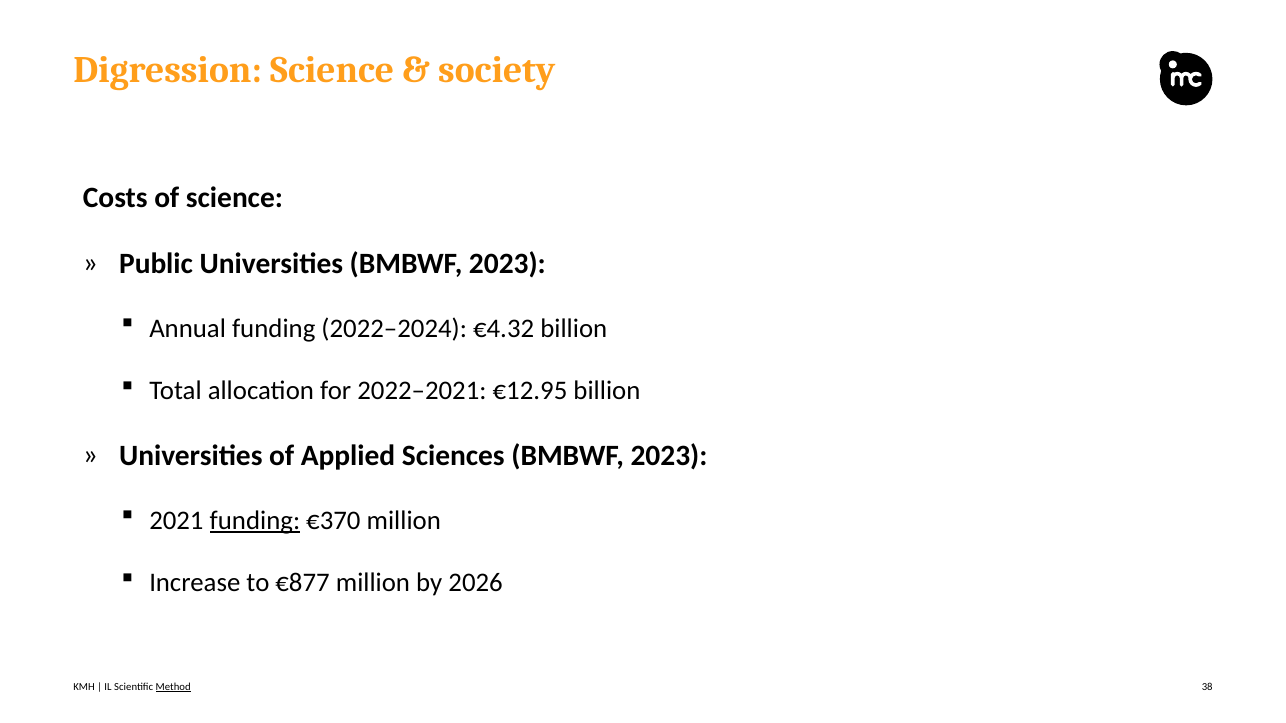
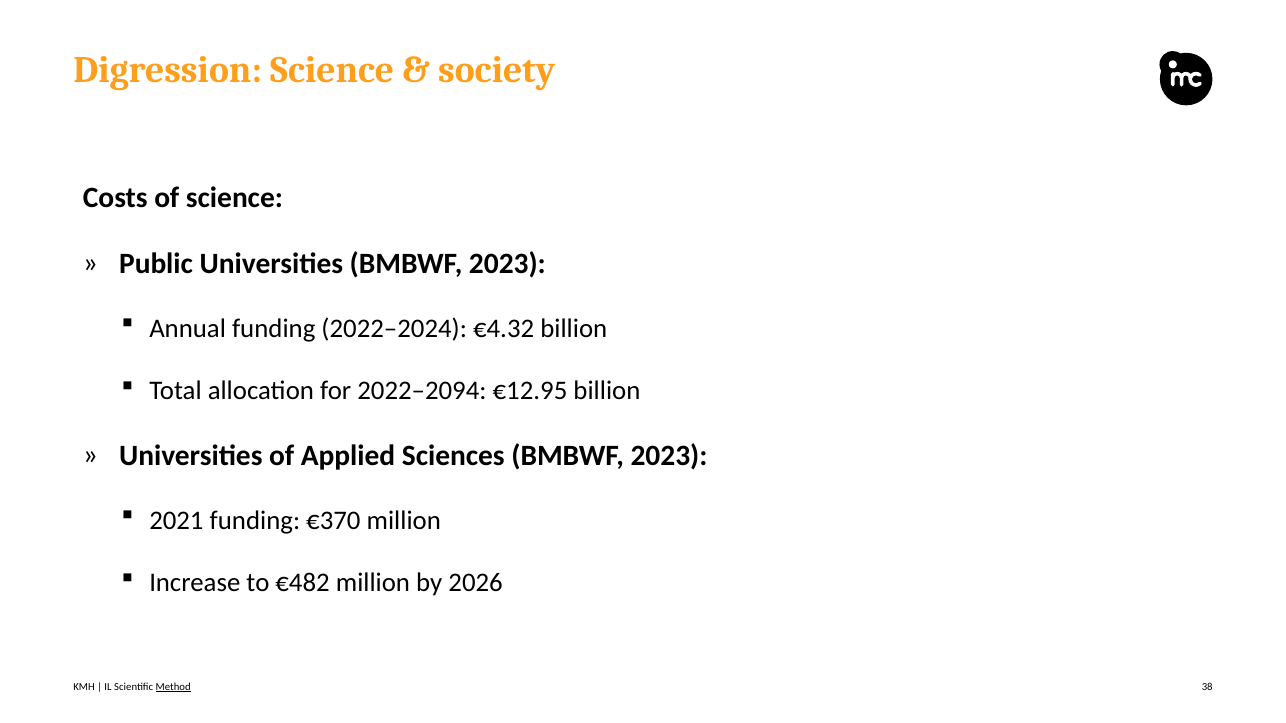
2022–2021: 2022–2021 -> 2022–2094
funding at (255, 520) underline: present -> none
€877: €877 -> €482
